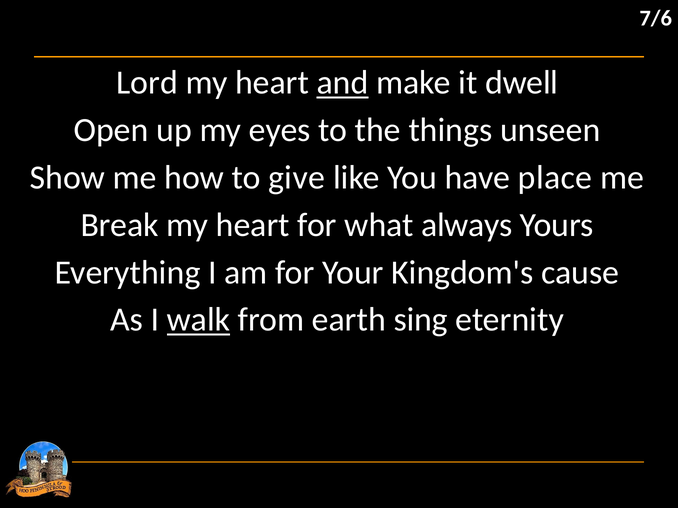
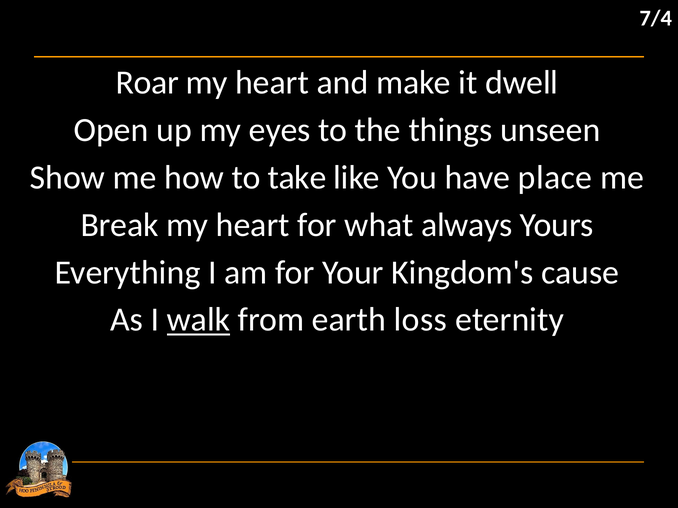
7/6: 7/6 -> 7/4
Lord: Lord -> Roar
and underline: present -> none
give: give -> take
sing: sing -> loss
